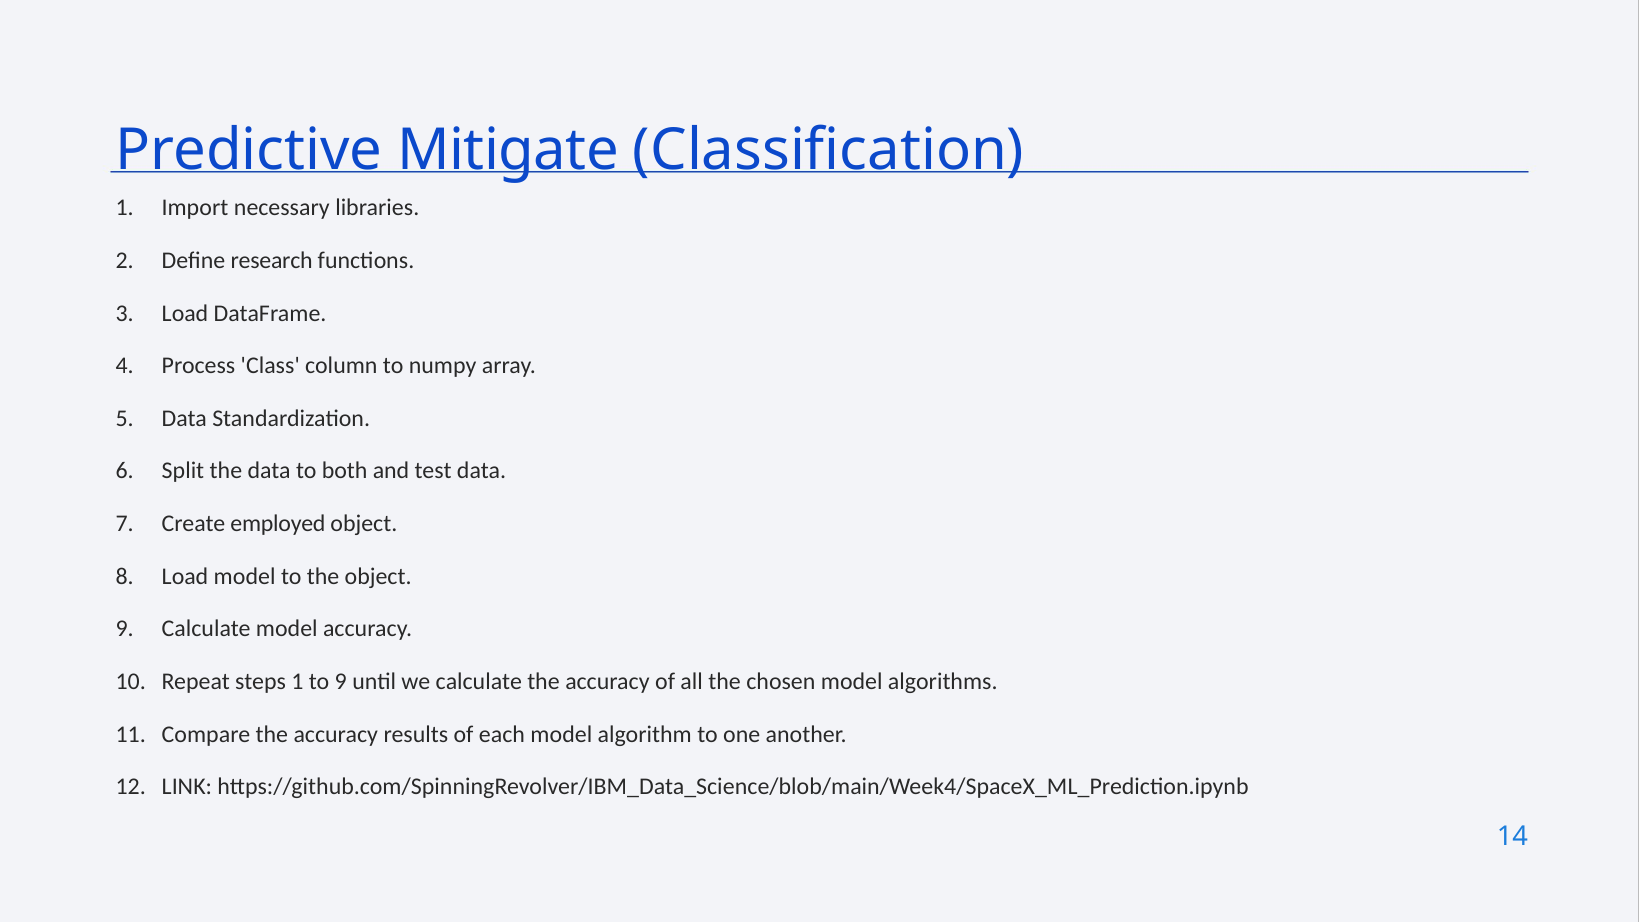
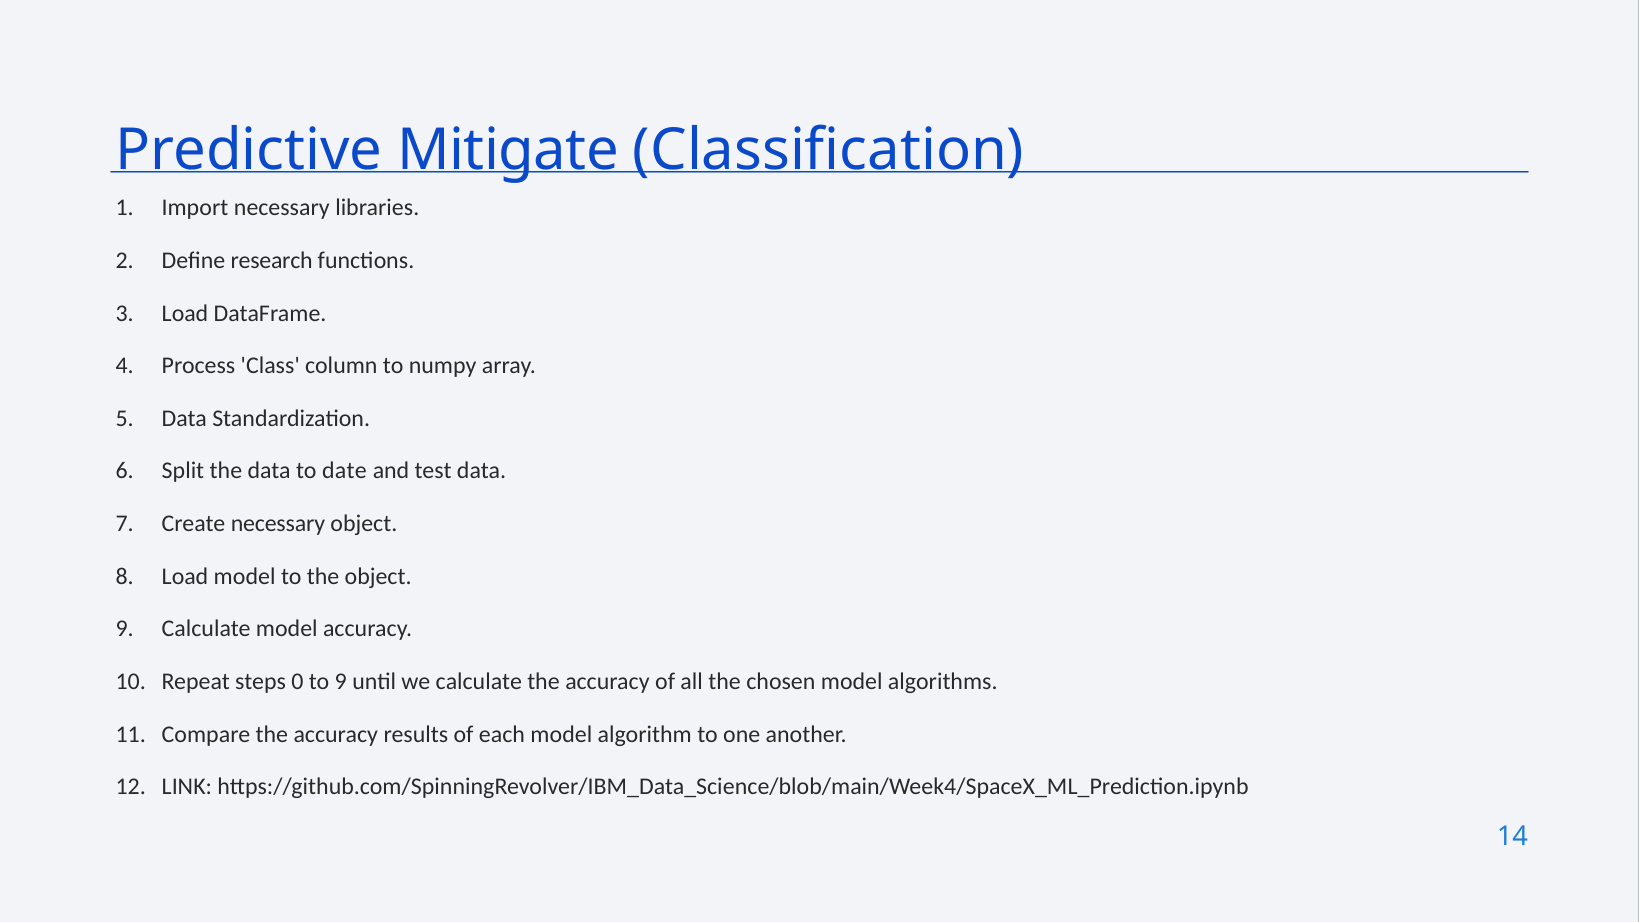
both: both -> date
Create employed: employed -> necessary
steps 1: 1 -> 0
